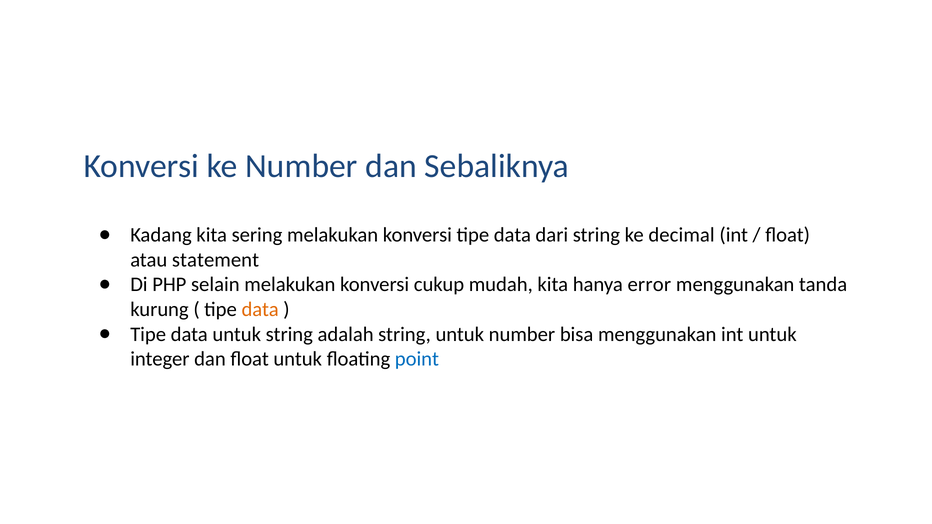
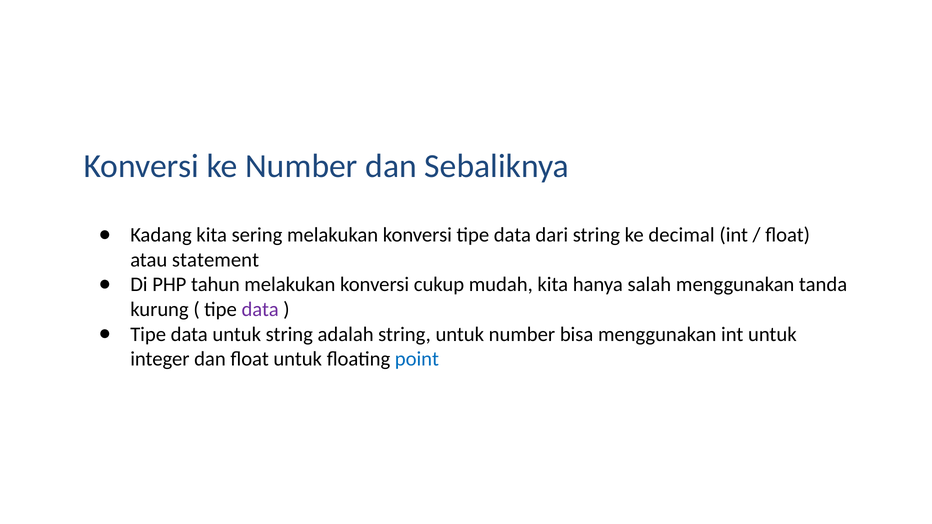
selain: selain -> tahun
error: error -> salah
data at (260, 310) colour: orange -> purple
